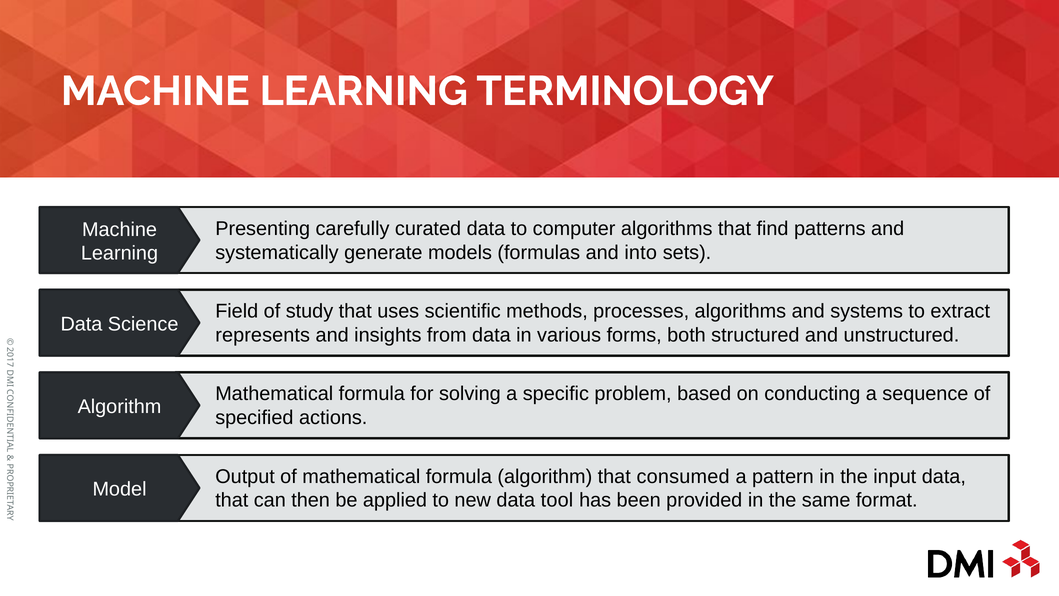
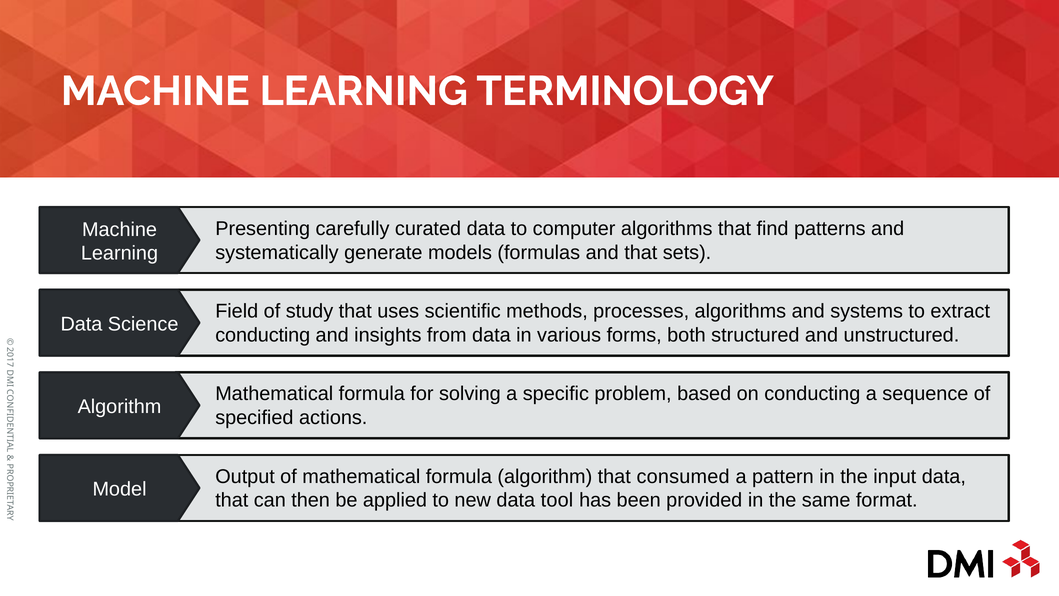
and into: into -> that
represents at (263, 335): represents -> conducting
